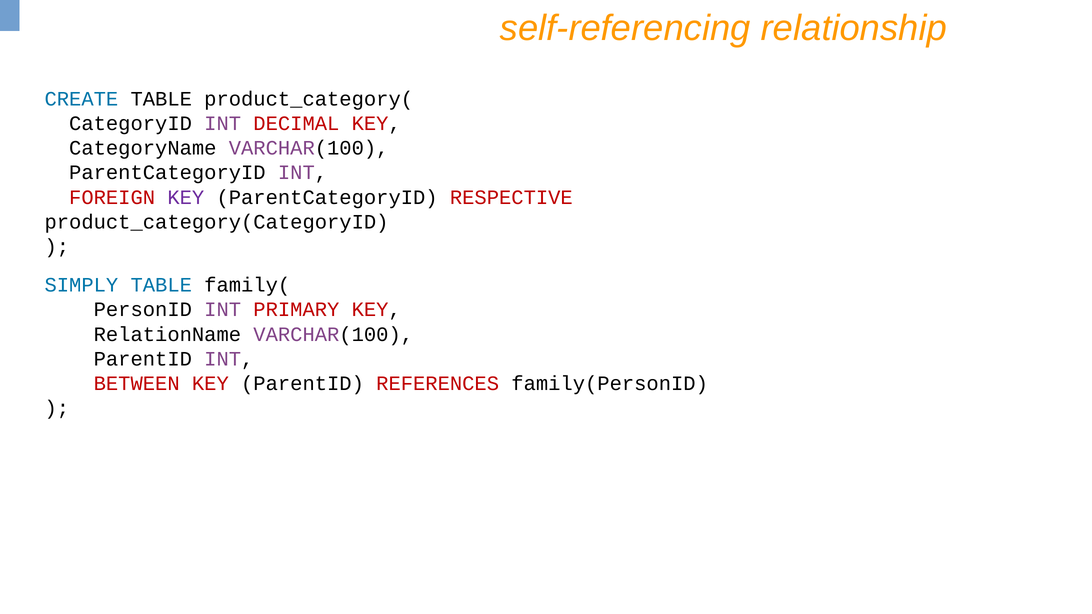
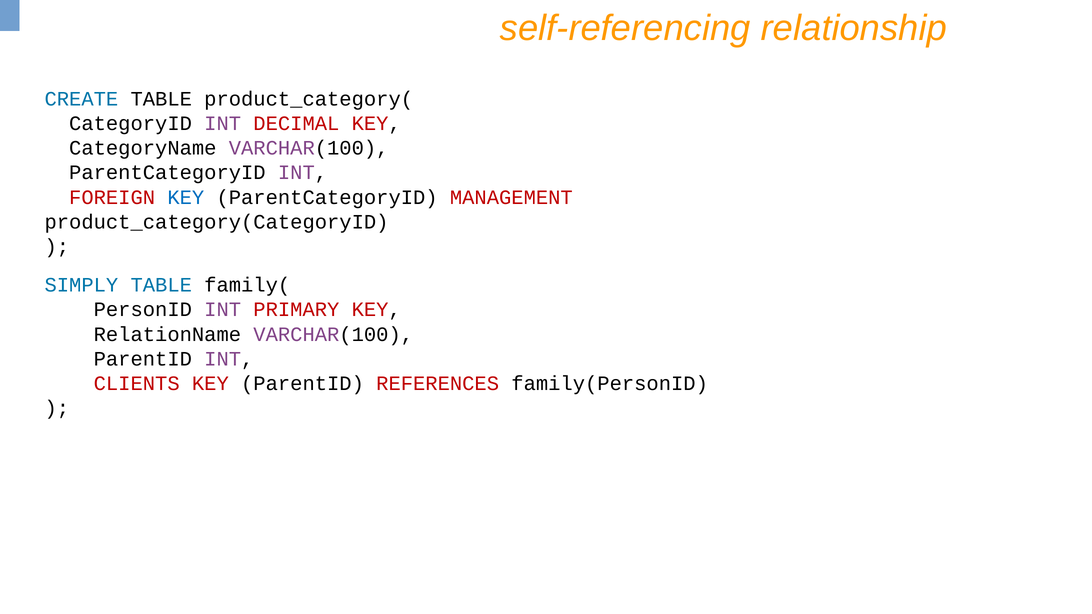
KEY at (186, 197) colour: purple -> blue
RESPECTIVE: RESPECTIVE -> MANAGEMENT
BETWEEN: BETWEEN -> CLIENTS
